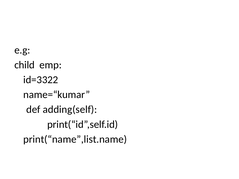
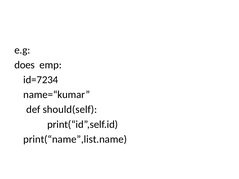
child: child -> does
id=3322: id=3322 -> id=7234
adding(self: adding(self -> should(self
